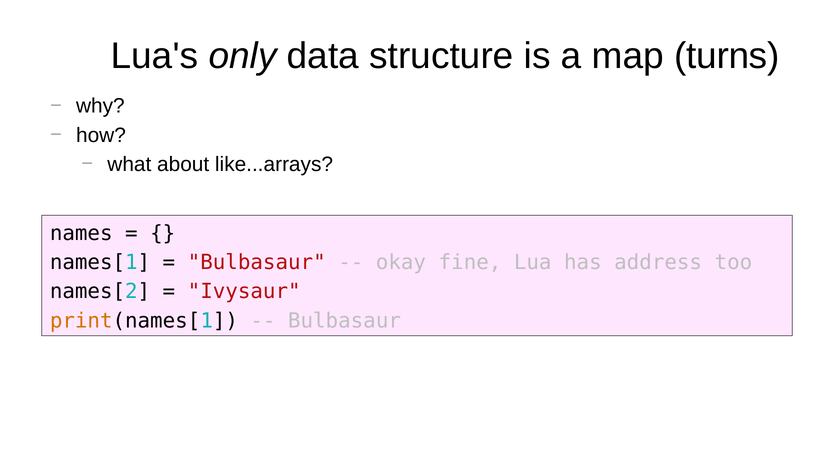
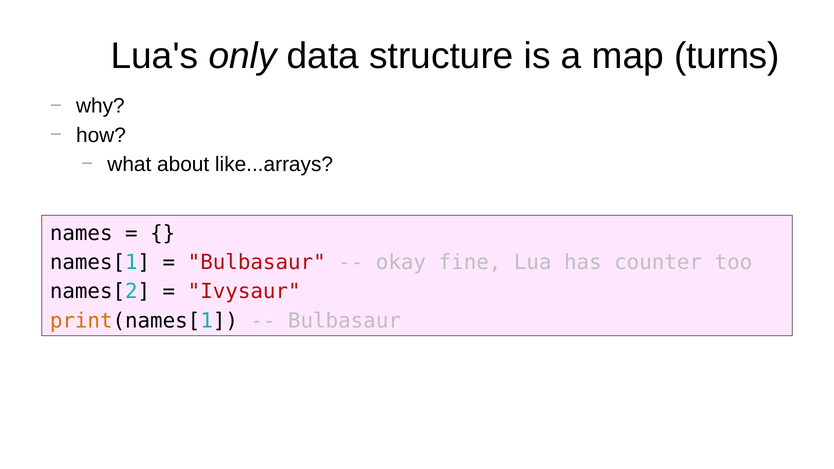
address: address -> counter
